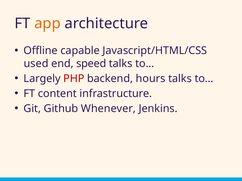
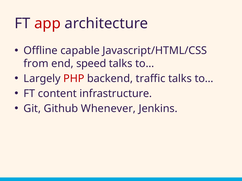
app colour: orange -> red
used: used -> from
hours: hours -> traffic
